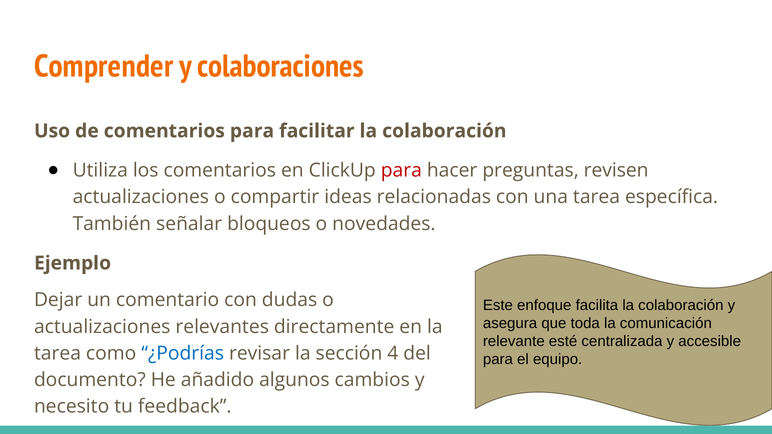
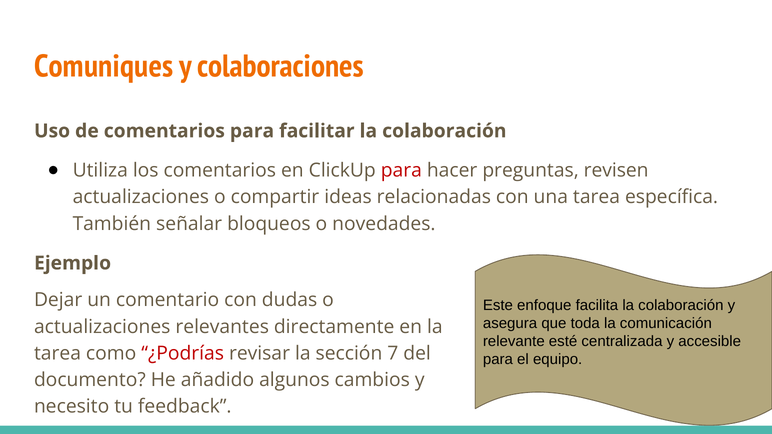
Comprender: Comprender -> Comuniques
¿Podrías colour: blue -> red
4: 4 -> 7
